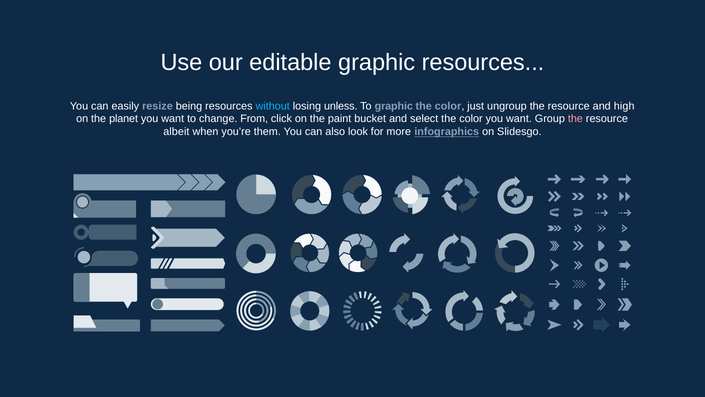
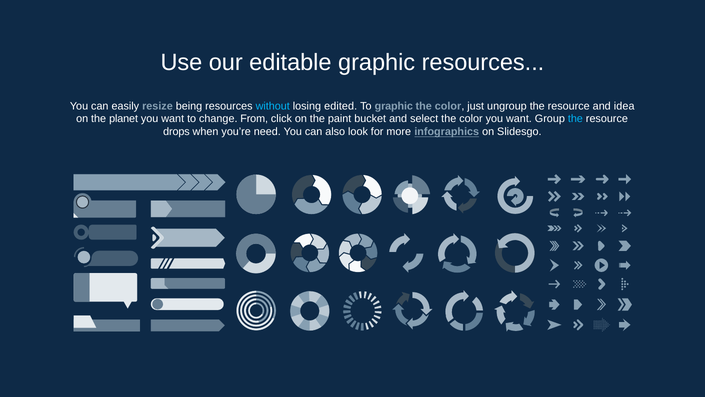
unless: unless -> edited
high: high -> idea
the at (575, 119) colour: pink -> light blue
albeit: albeit -> drops
them: them -> need
